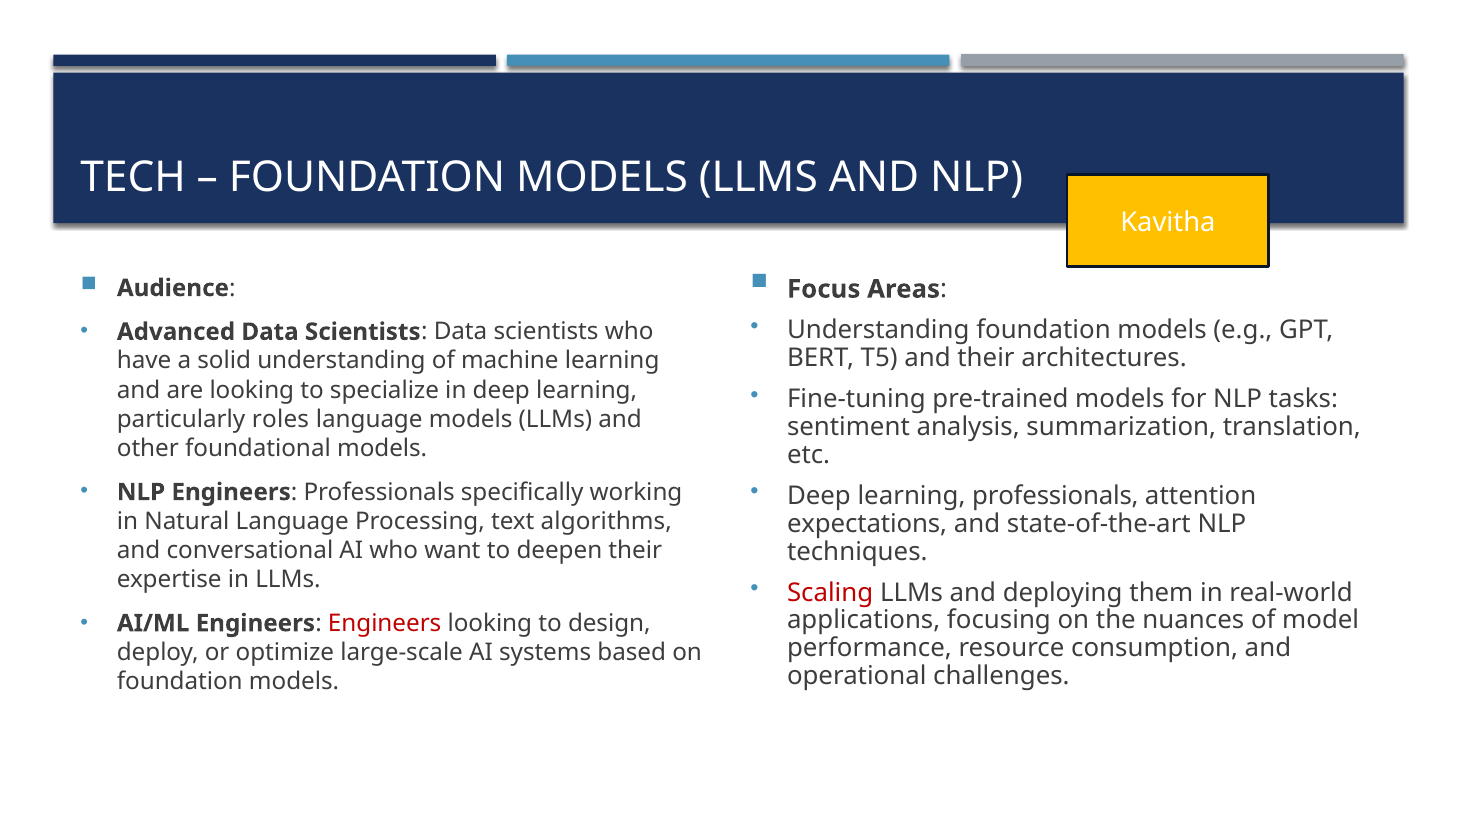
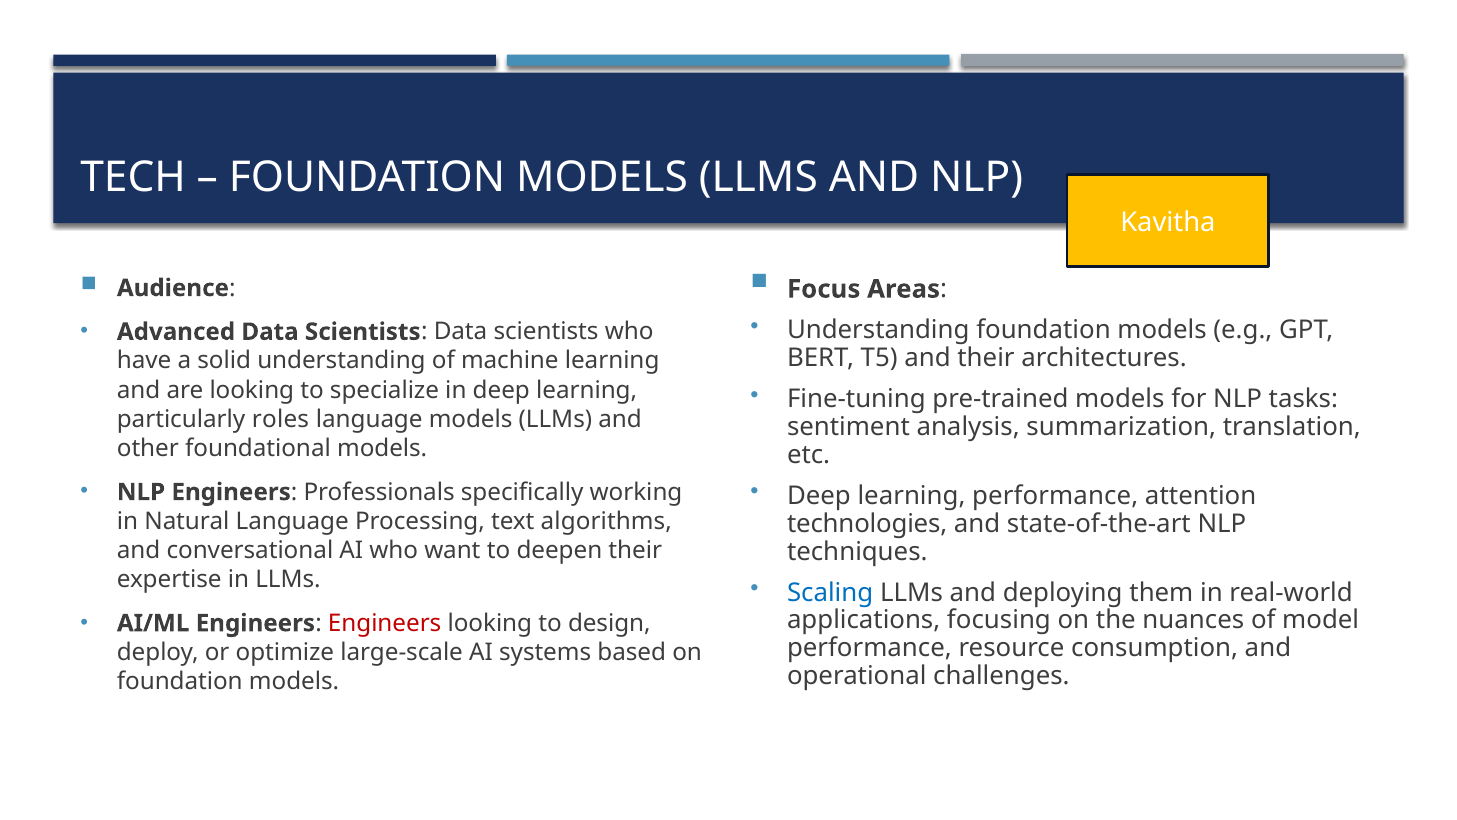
learning professionals: professionals -> performance
expectations: expectations -> technologies
Scaling colour: red -> blue
